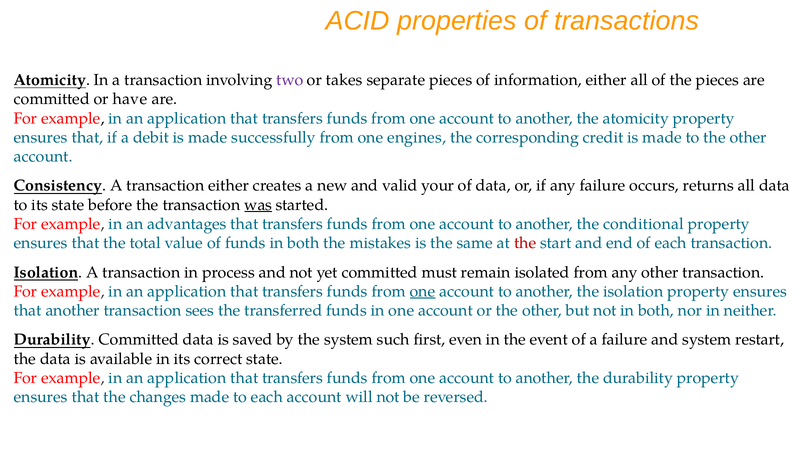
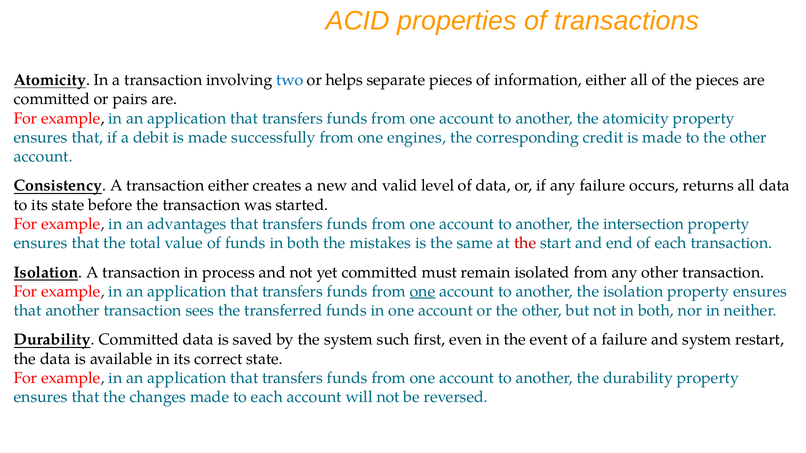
two colour: purple -> blue
takes: takes -> helps
have: have -> pairs
your: your -> level
was underline: present -> none
conditional: conditional -> intersection
